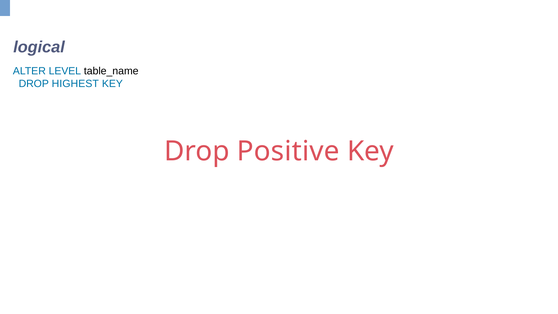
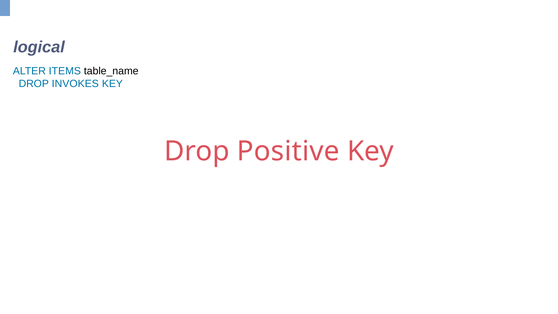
LEVEL: LEVEL -> ITEMS
HIGHEST: HIGHEST -> INVOKES
